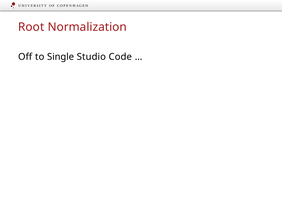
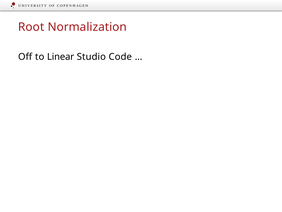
Single: Single -> Linear
